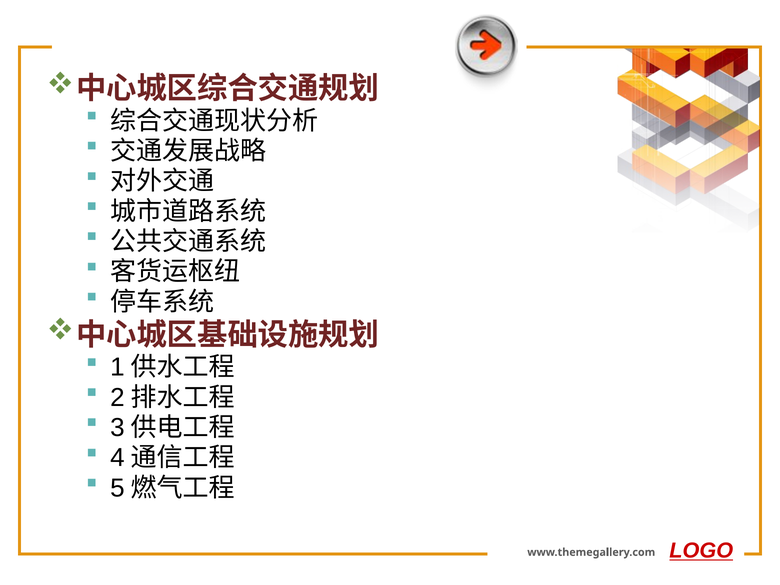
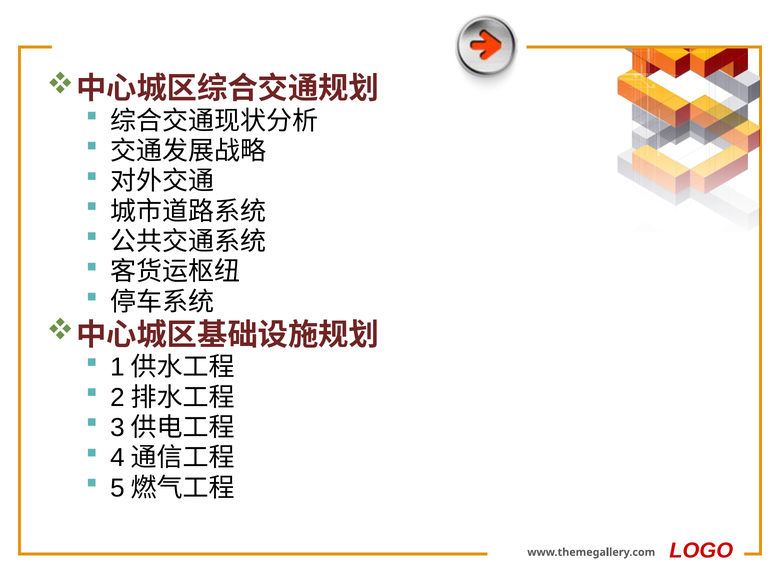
LOGO underline: present -> none
